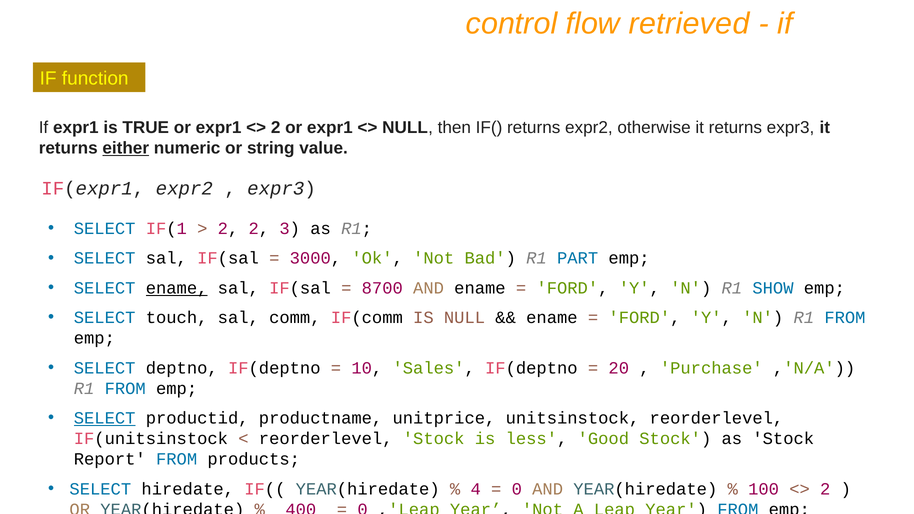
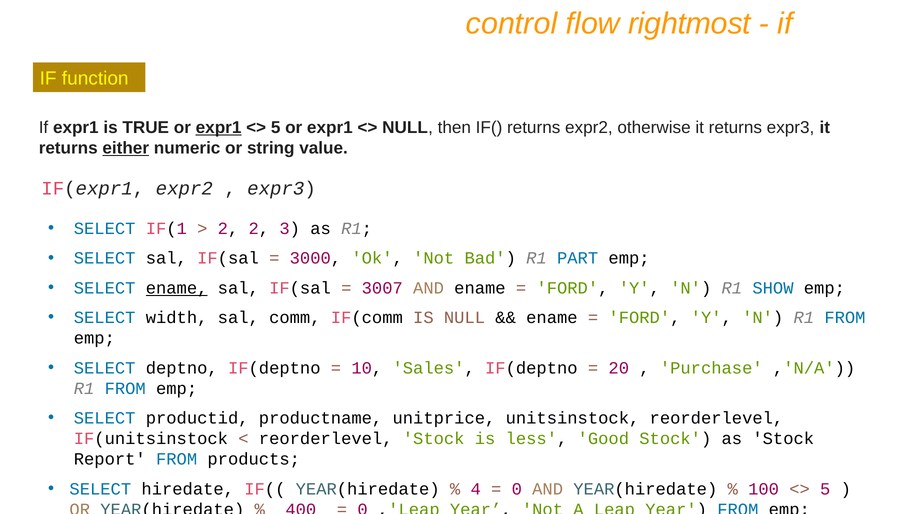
retrieved: retrieved -> rightmost
expr1 at (219, 128) underline: none -> present
2 at (276, 128): 2 -> 5
8700: 8700 -> 3007
touch: touch -> width
SELECT at (105, 418) underline: present -> none
2 at (825, 489): 2 -> 5
